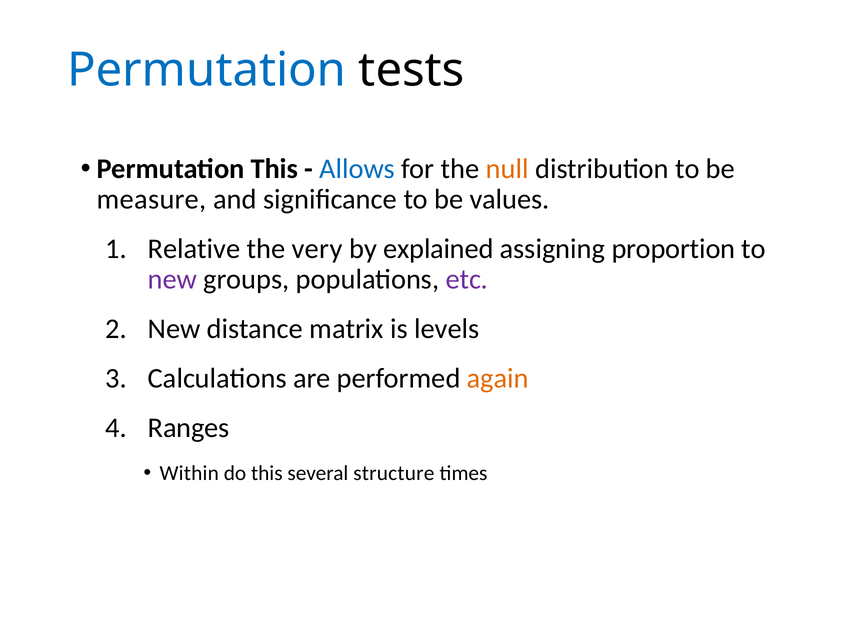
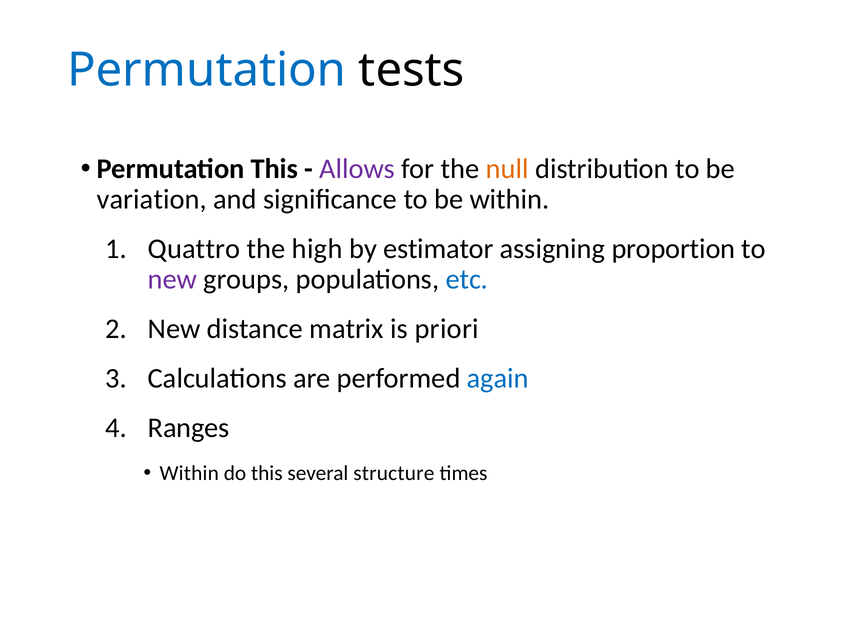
Allows colour: blue -> purple
measure: measure -> variation
be values: values -> within
Relative: Relative -> Quattro
very: very -> high
explained: explained -> estimator
etc colour: purple -> blue
levels: levels -> priori
again colour: orange -> blue
